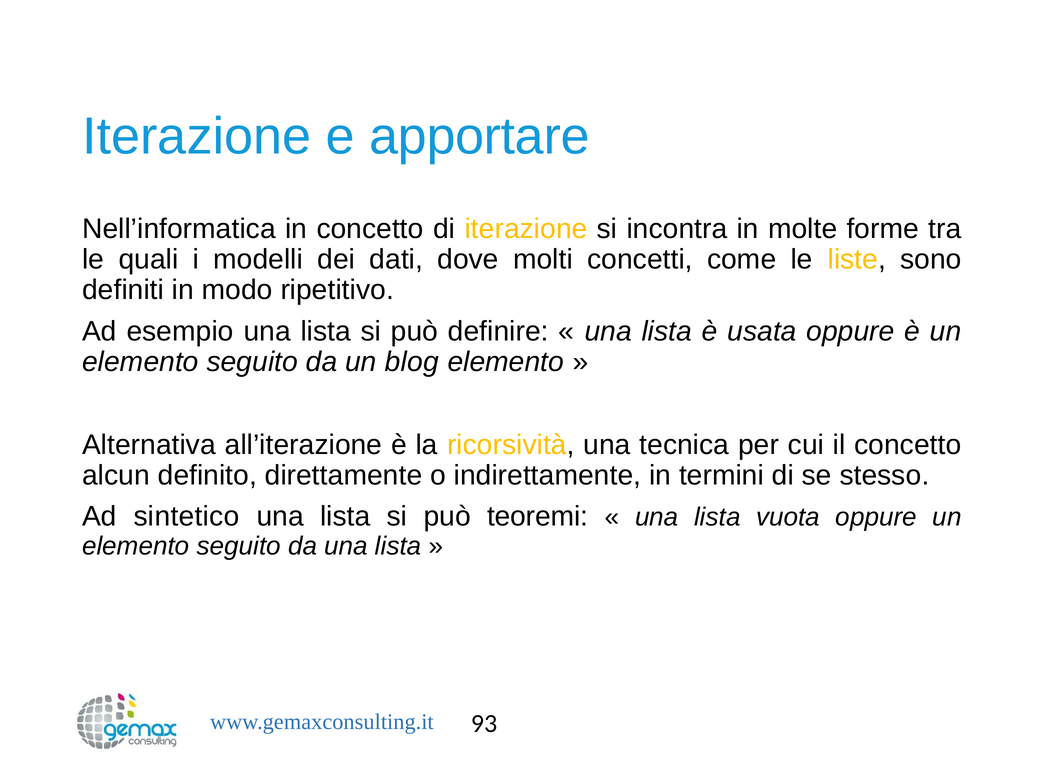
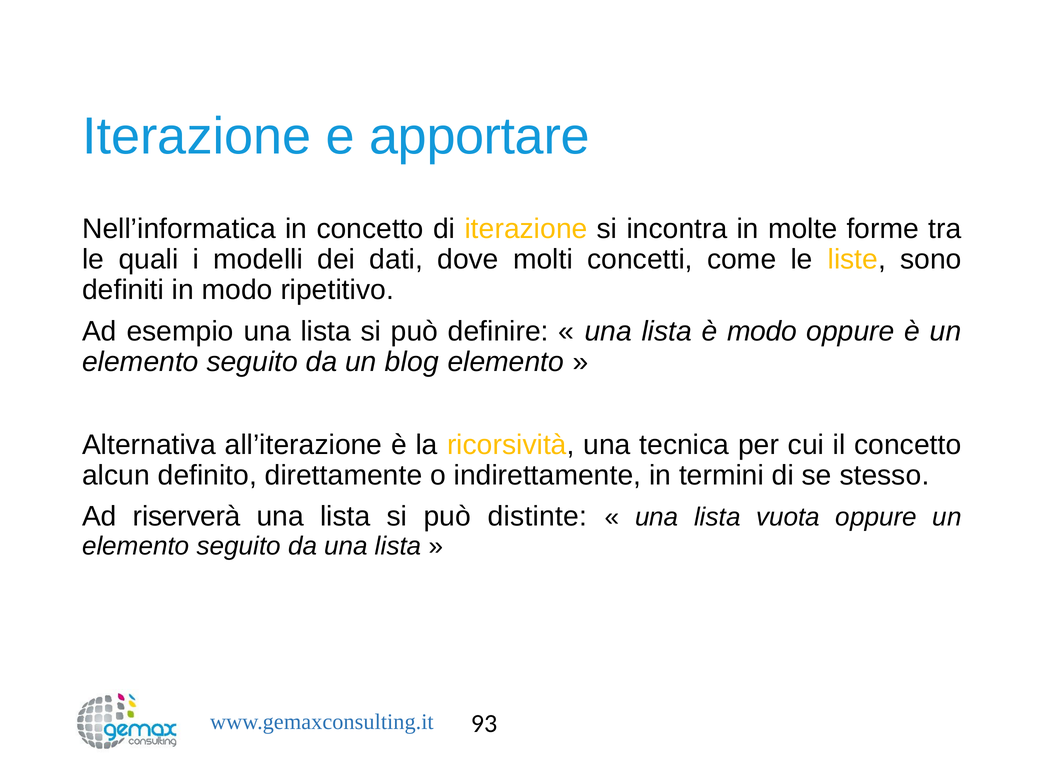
è usata: usata -> modo
sintetico: sintetico -> riserverà
teoremi: teoremi -> distinte
